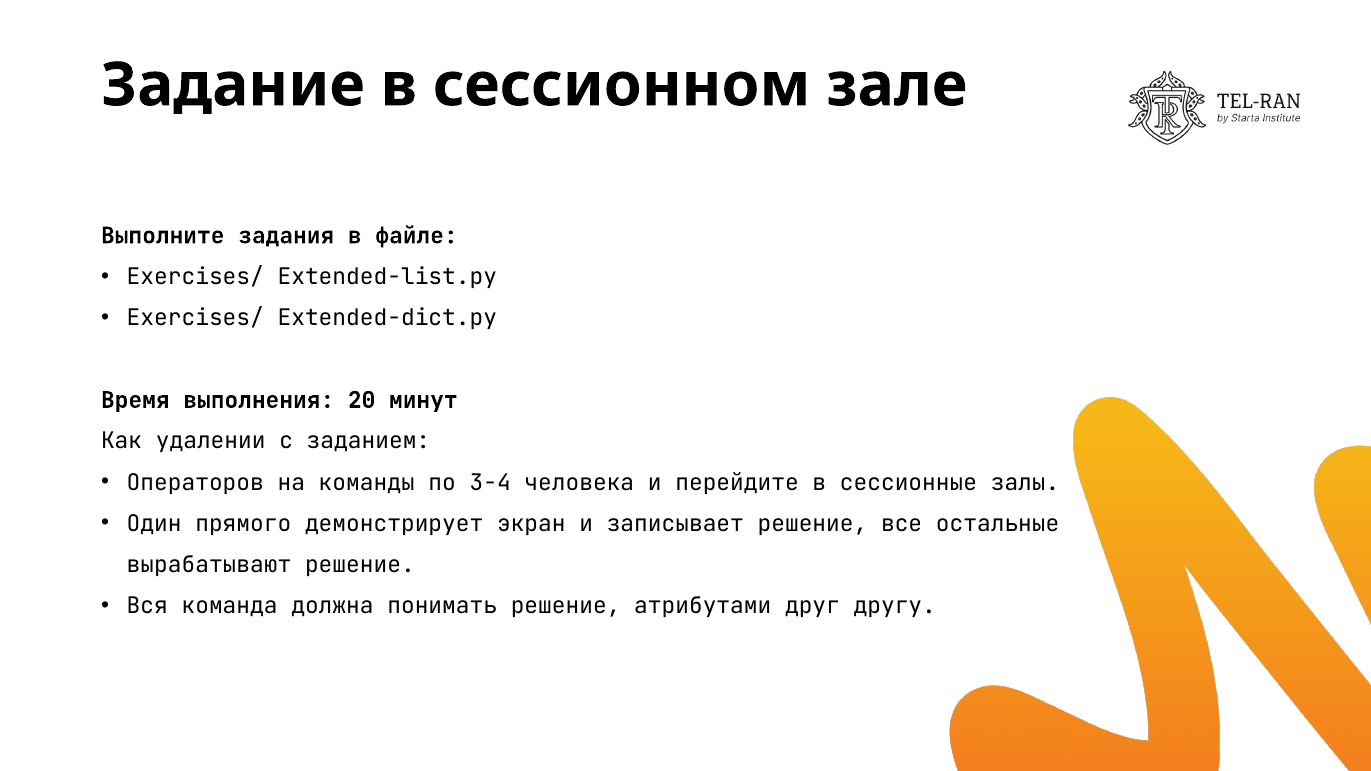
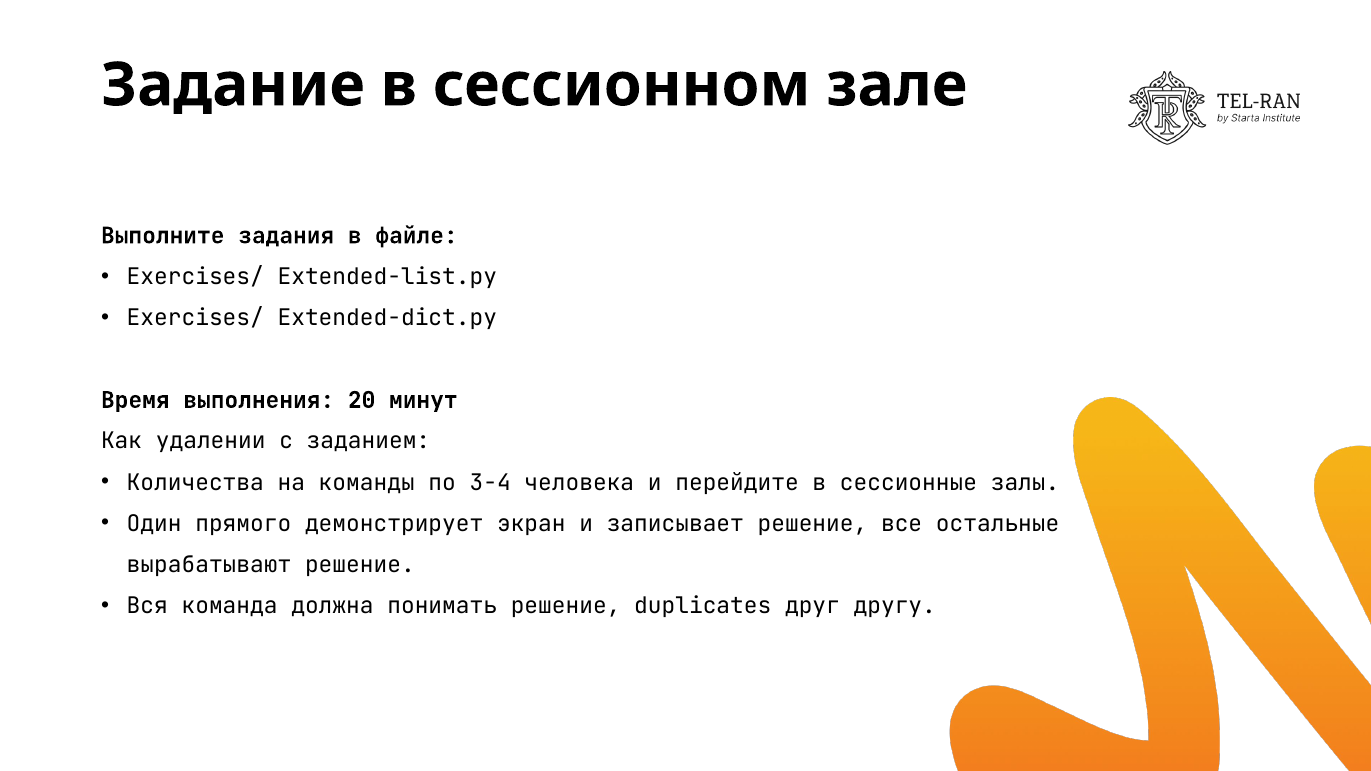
Операторов: Операторов -> Количества
атрибутами: атрибутами -> duplicates
